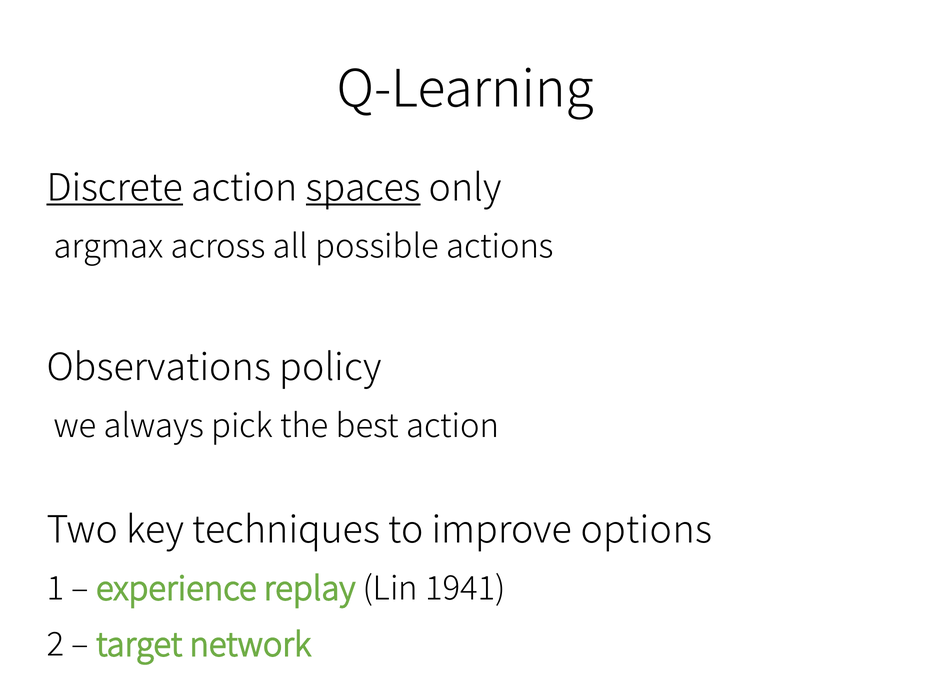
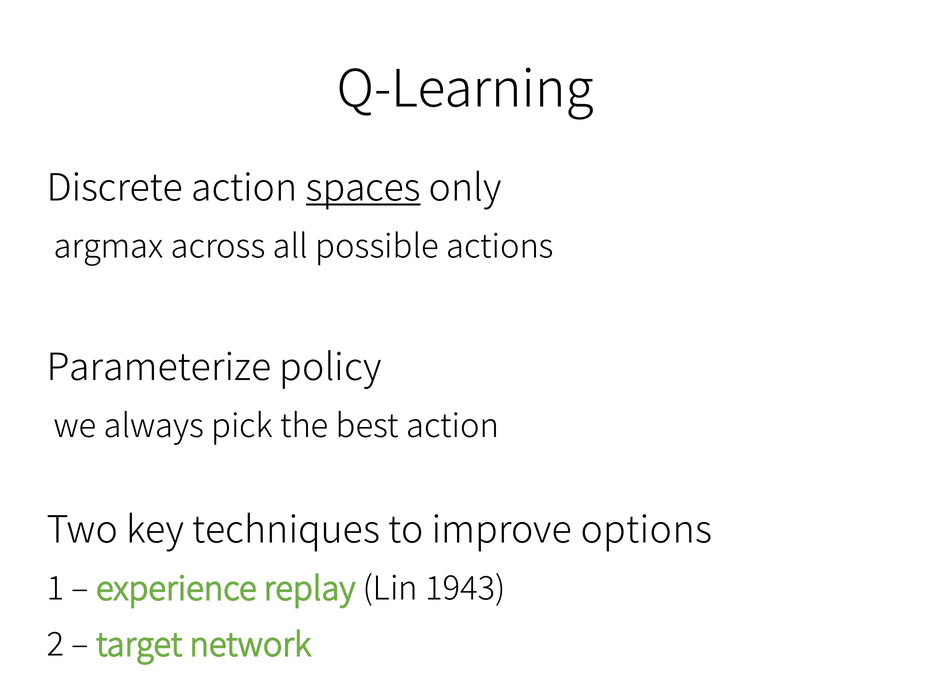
Discrete underline: present -> none
Observations: Observations -> Parameterize
1941: 1941 -> 1943
